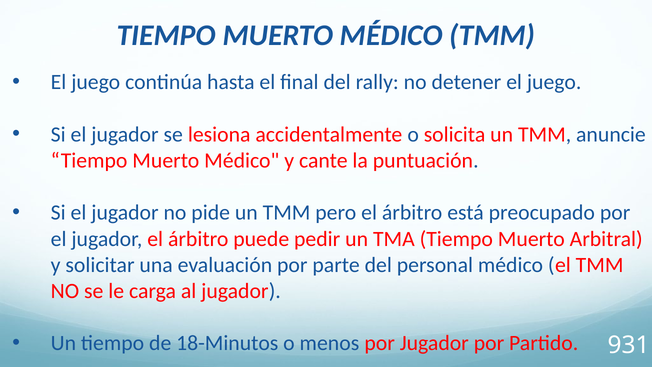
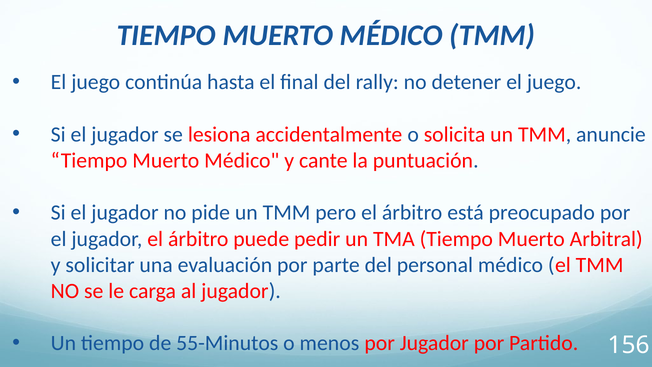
18-Minutos: 18-Minutos -> 55-Minutos
931: 931 -> 156
